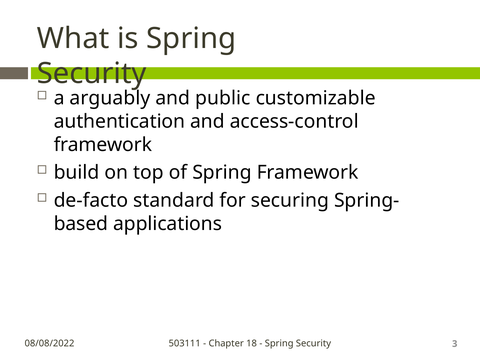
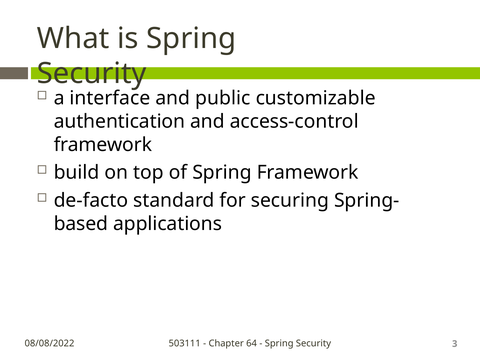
arguably: arguably -> interface
18: 18 -> 64
